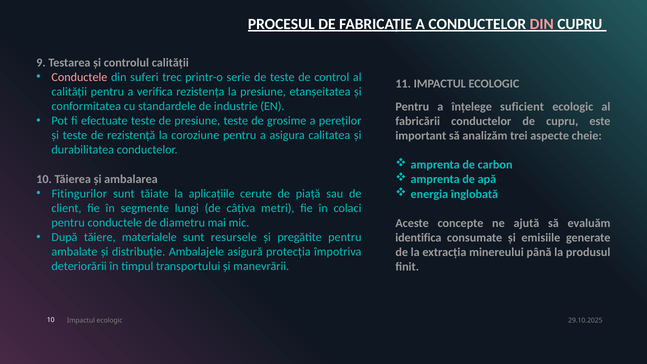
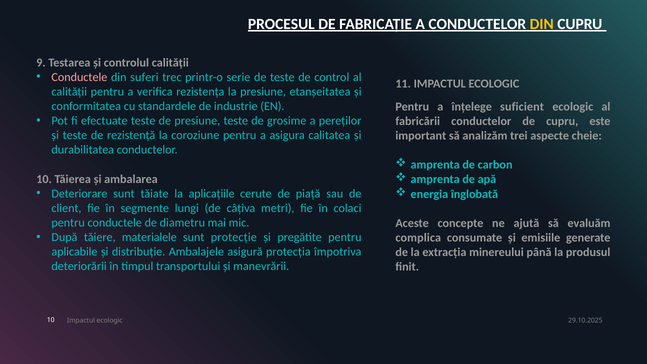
DIN at (542, 24) colour: pink -> yellow
Fitingurilor: Fitingurilor -> Deteriorare
resursele: resursele -> protecție
identifica: identifica -> complica
ambalate: ambalate -> aplicabile
